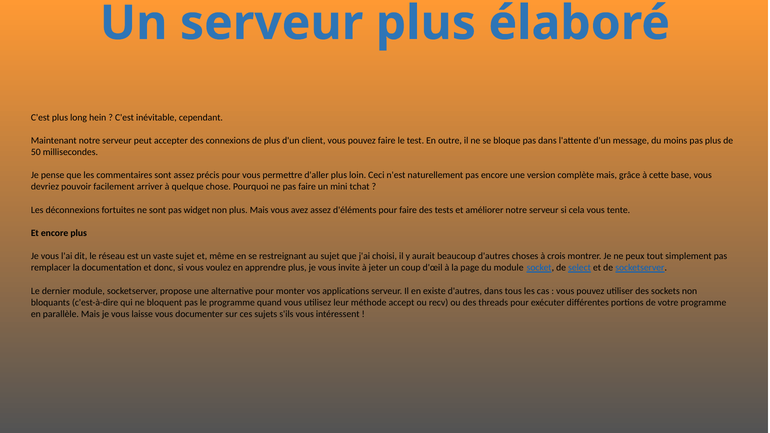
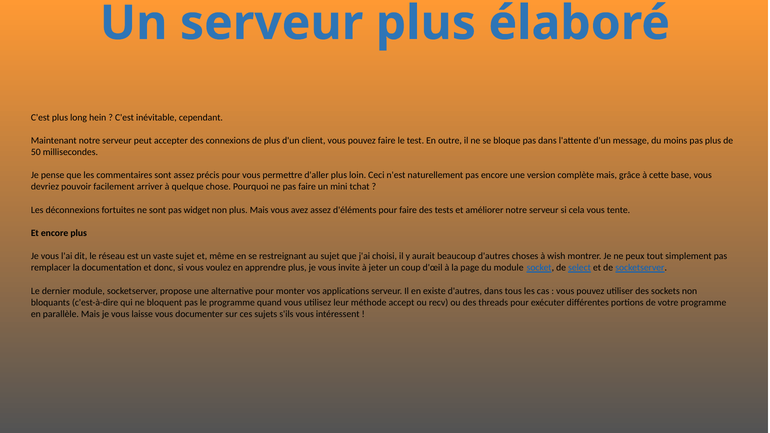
crois: crois -> wish
